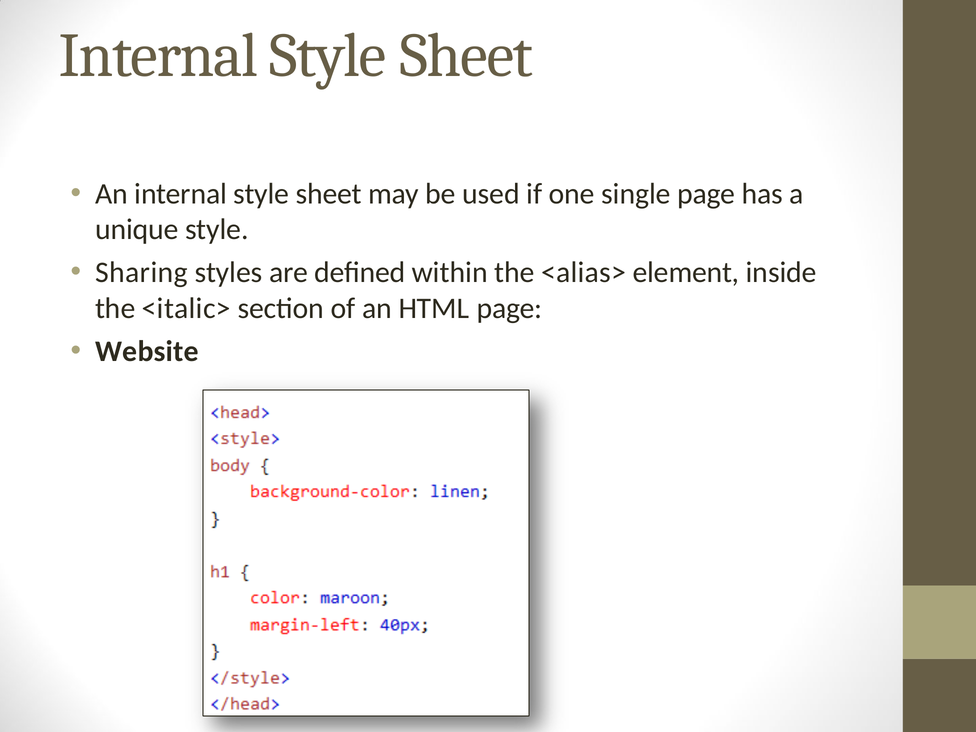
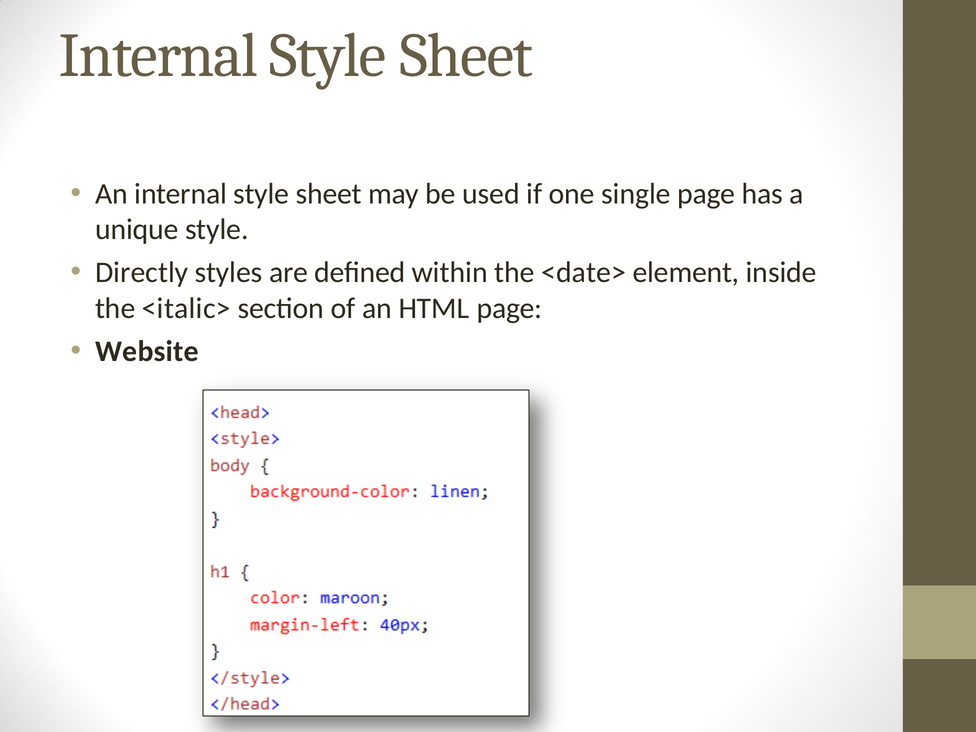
Sharing: Sharing -> Directly
<alias>: <alias> -> <date>
